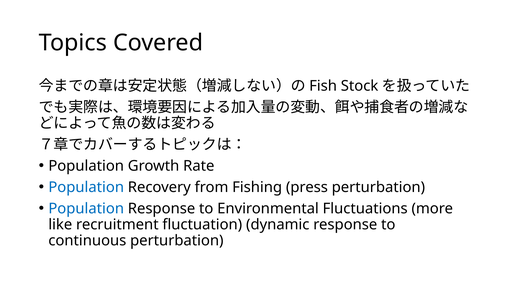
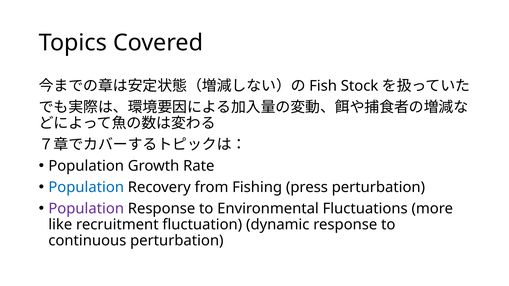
Population at (86, 209) colour: blue -> purple
